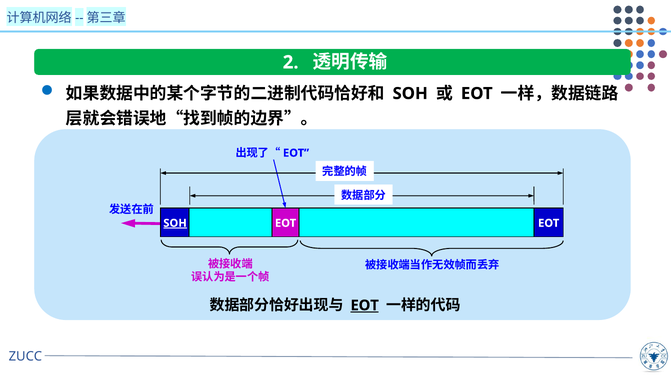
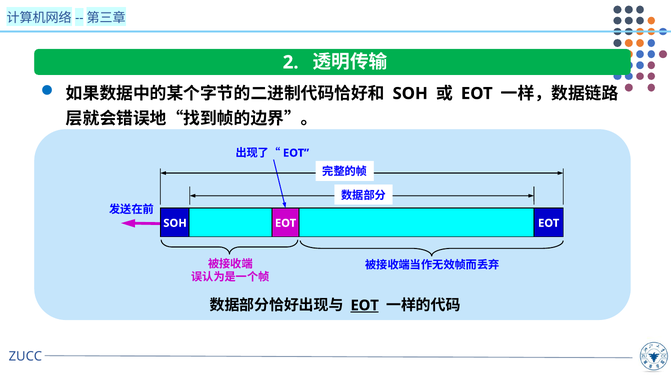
SOH at (175, 223) underline: present -> none
